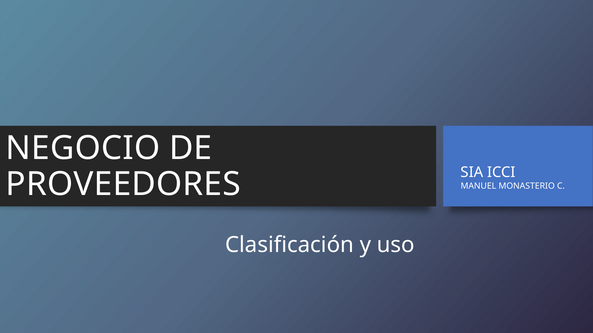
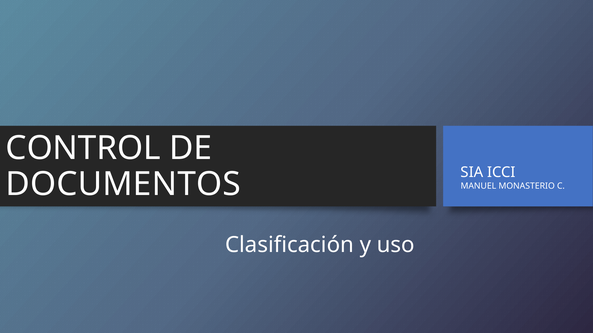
NEGOCIO: NEGOCIO -> CONTROL
PROVEEDORES: PROVEEDORES -> DOCUMENTOS
